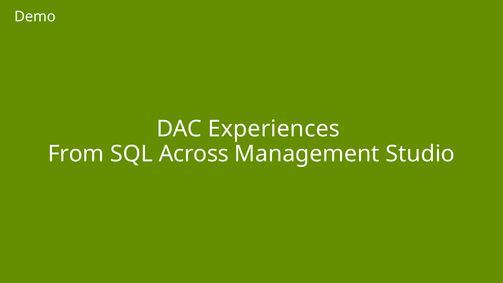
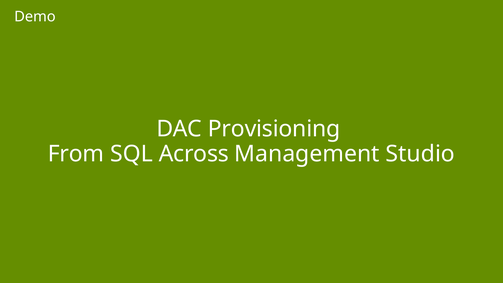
Experiences: Experiences -> Provisioning
